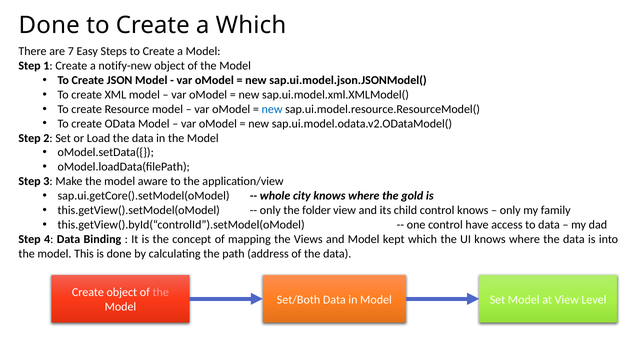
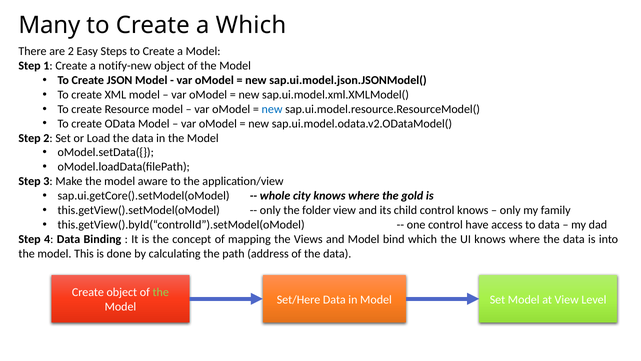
Done at (49, 25): Done -> Many
are 7: 7 -> 2
kept: kept -> bind
the at (161, 292) colour: pink -> light green
Set/Both: Set/Both -> Set/Here
